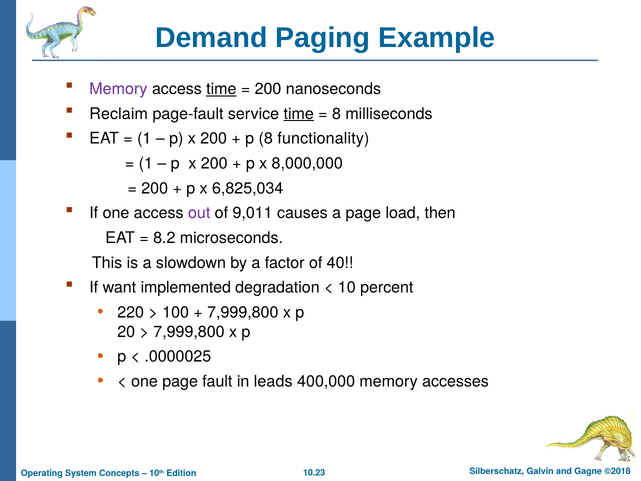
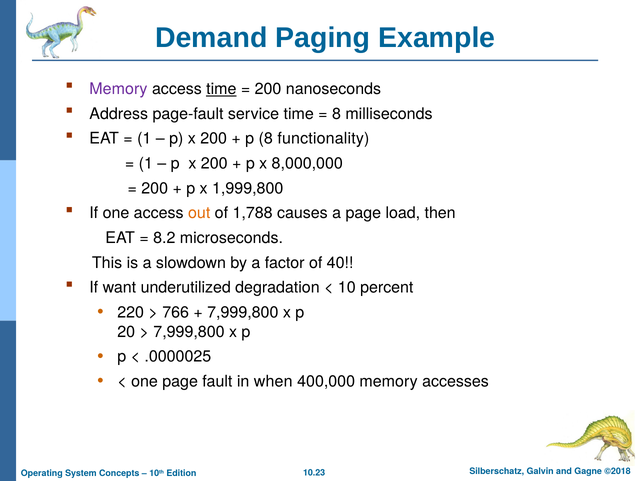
Reclaim: Reclaim -> Address
time at (299, 114) underline: present -> none
6,825,034: 6,825,034 -> 1,999,800
out colour: purple -> orange
9,011: 9,011 -> 1,788
implemented: implemented -> underutilized
100: 100 -> 766
leads: leads -> when
